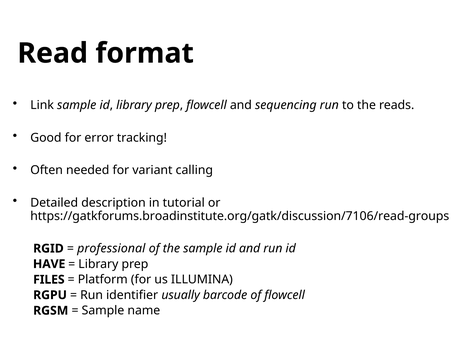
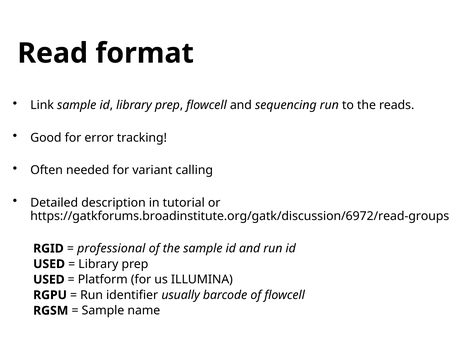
https://gatkforums.broadinstitute.org/gatk/discussion/7106/read-groups: https://gatkforums.broadinstitute.org/gatk/discussion/7106/read-groups -> https://gatkforums.broadinstitute.org/gatk/discussion/6972/read-groups
HAVE at (49, 265): HAVE -> USED
FILES at (49, 280): FILES -> USED
